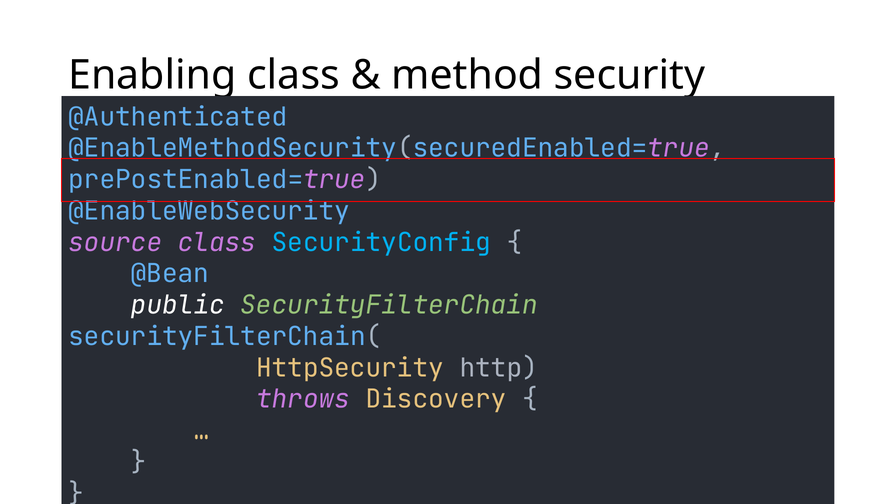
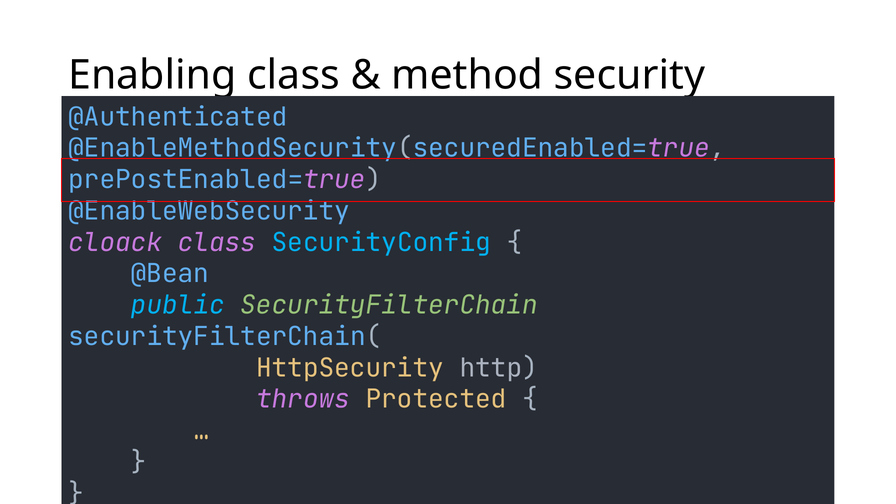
source: source -> cloack
public colour: white -> light blue
Discovery: Discovery -> Protected
